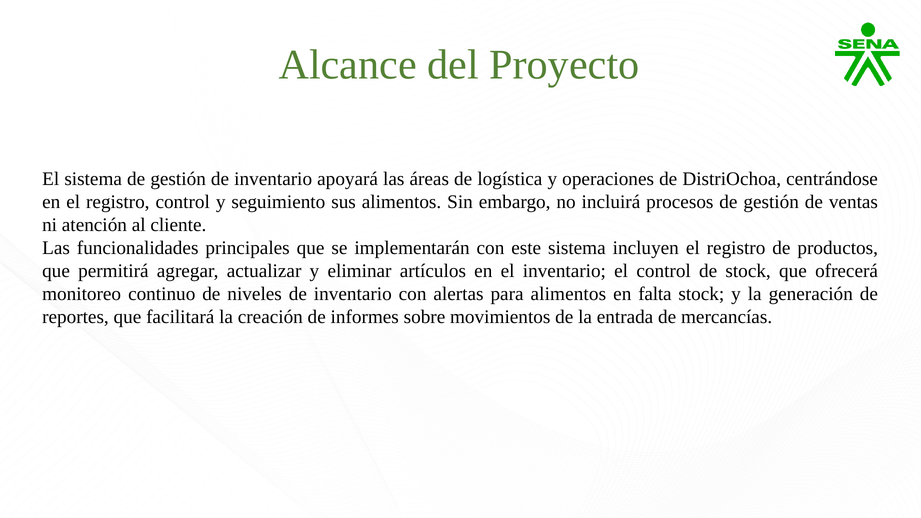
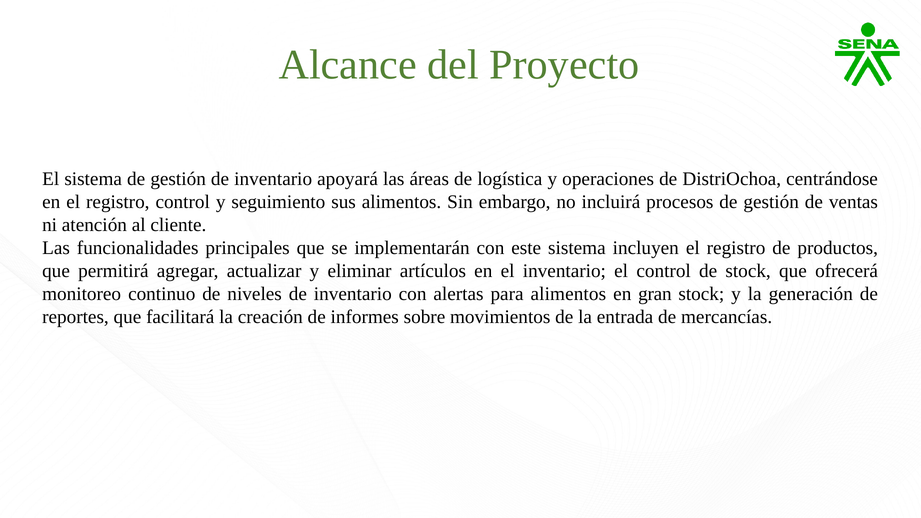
falta: falta -> gran
